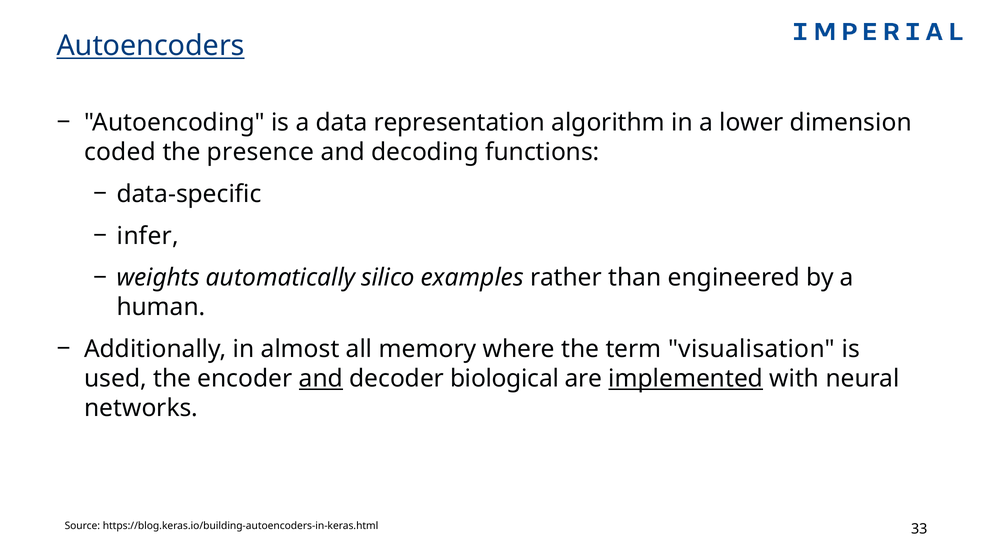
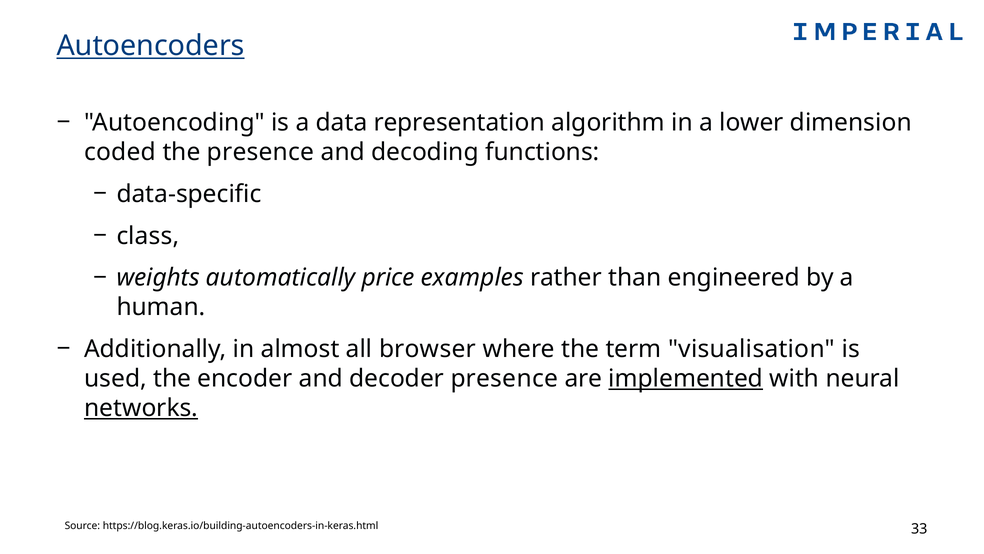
infer: infer -> class
silico: silico -> price
memory: memory -> browser
and at (321, 378) underline: present -> none
decoder biological: biological -> presence
networks underline: none -> present
